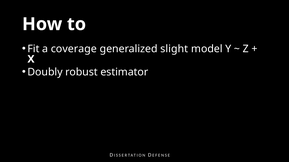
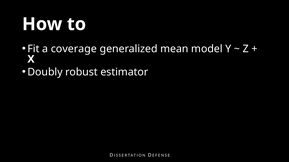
slight: slight -> mean
